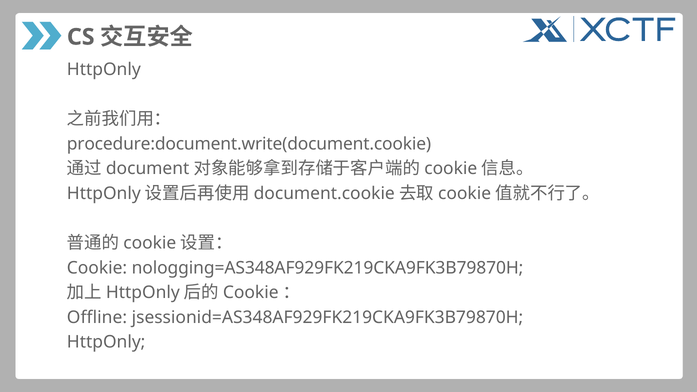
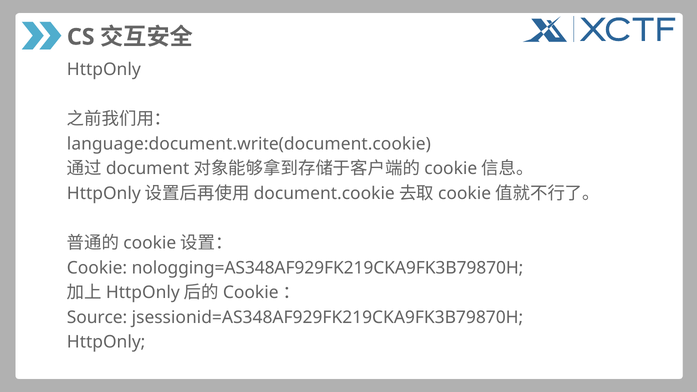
procedure:document.write(document.cookie: procedure:document.write(document.cookie -> language:document.write(document.cookie
Offline: Offline -> Source
